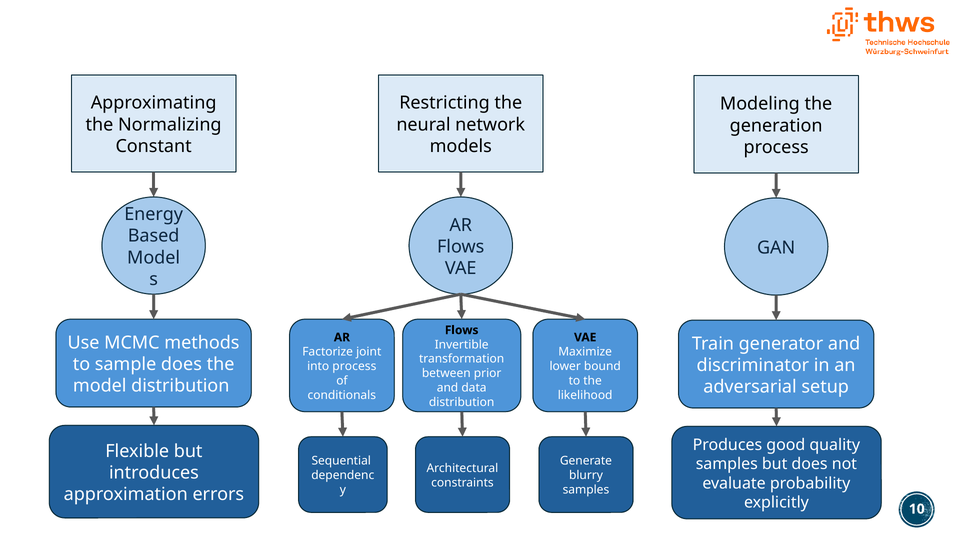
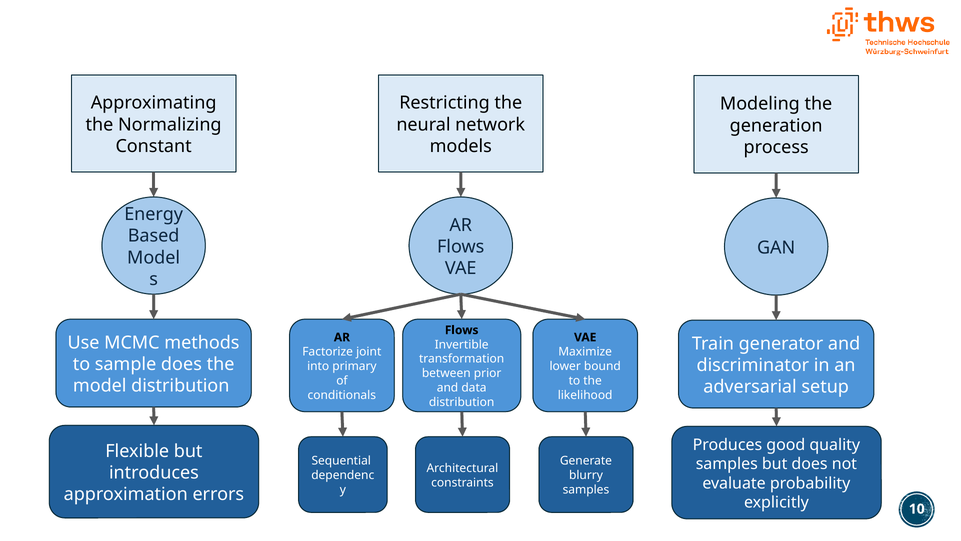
into process: process -> primary
